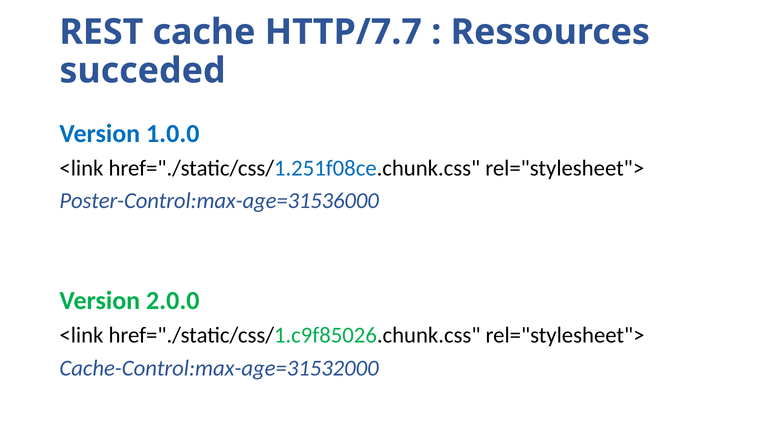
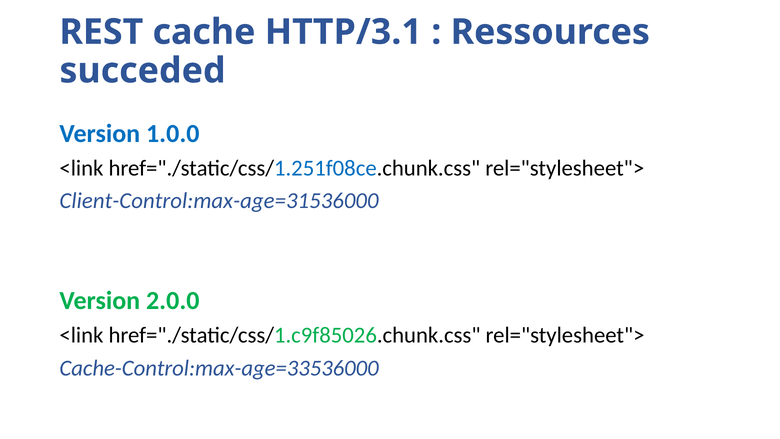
HTTP/7.7: HTTP/7.7 -> HTTP/3.1
Poster-Control:max-age=31536000: Poster-Control:max-age=31536000 -> Client-Control:max-age=31536000
Cache-Control:max-age=31532000: Cache-Control:max-age=31532000 -> Cache-Control:max-age=33536000
